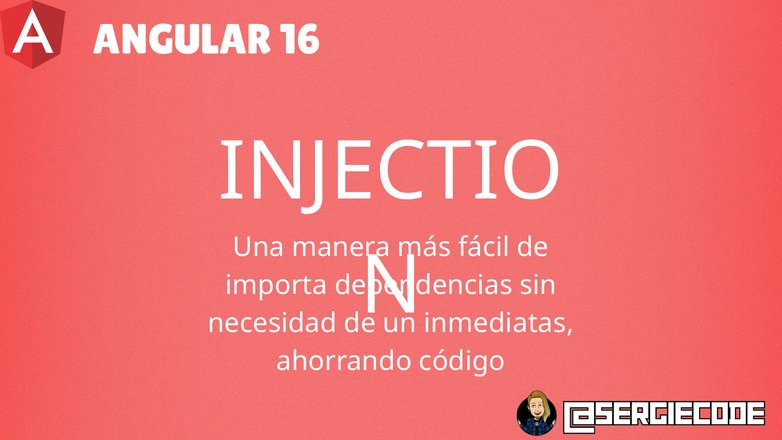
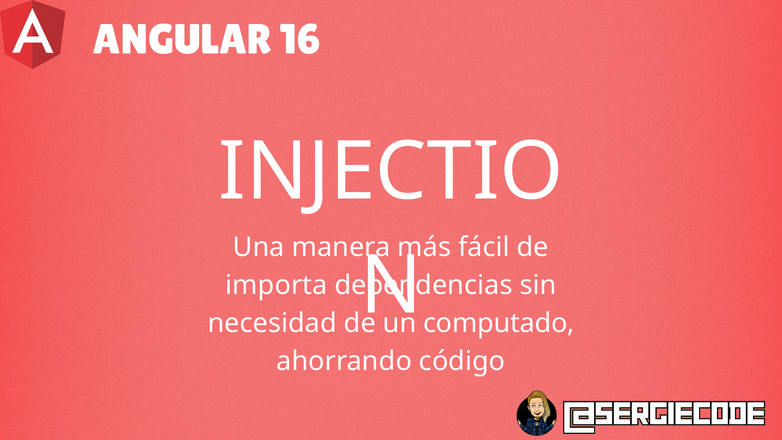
inmediatas: inmediatas -> computado
